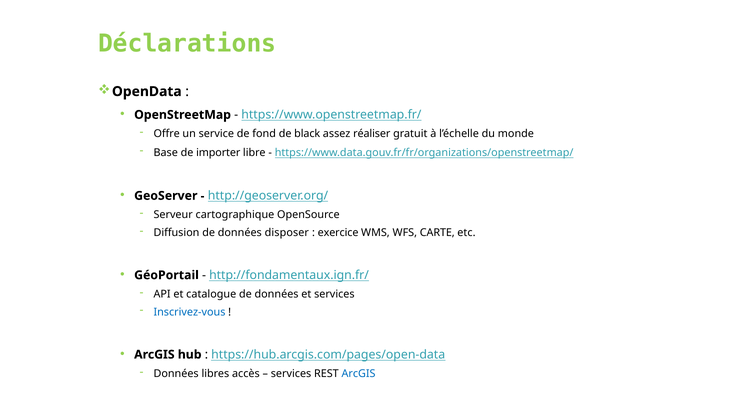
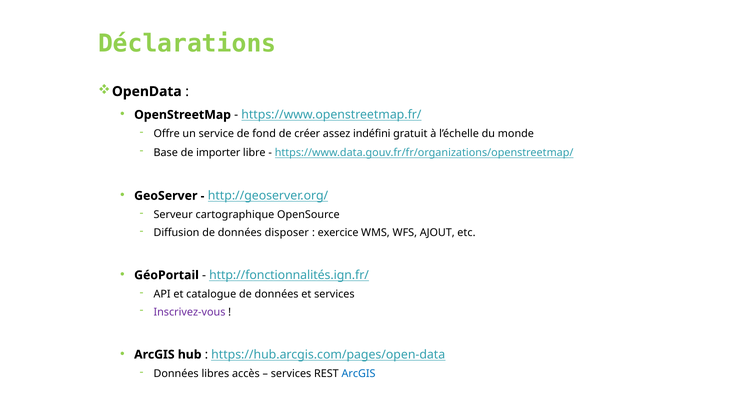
black: black -> créer
réaliser: réaliser -> indéfini
CARTE: CARTE -> AJOUT
http://fondamentaux.ign.fr/: http://fondamentaux.ign.fr/ -> http://fonctionnalités.ign.fr/
Inscrivez-vous colour: blue -> purple
